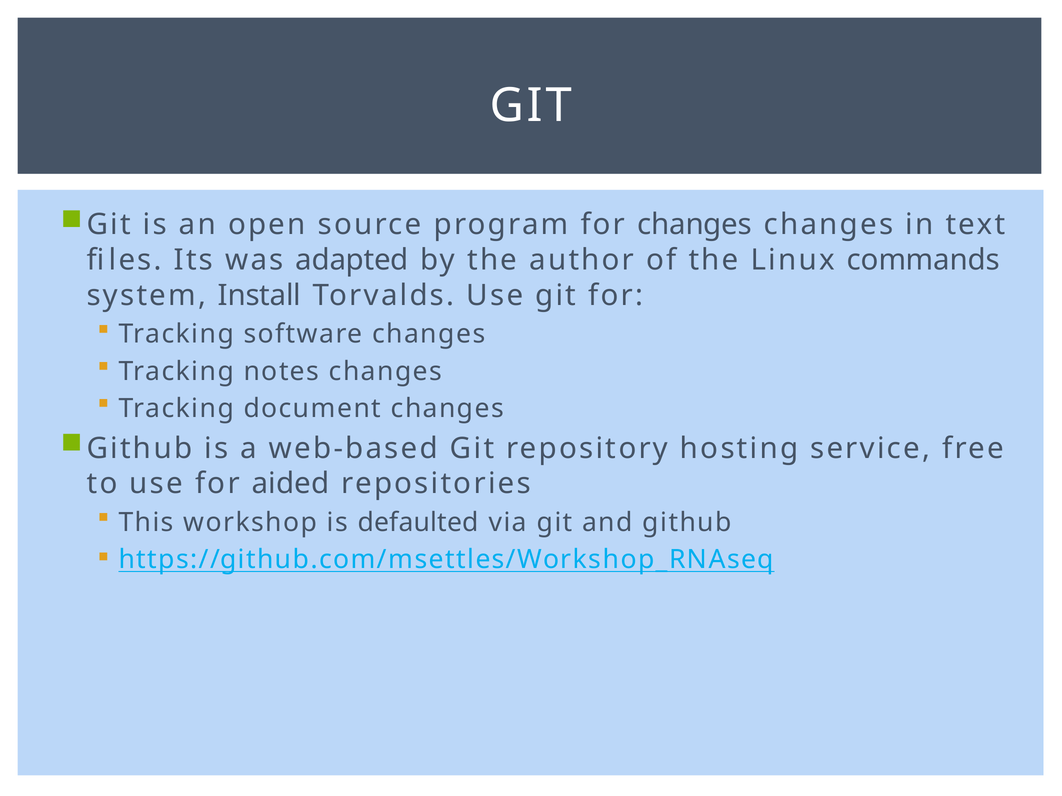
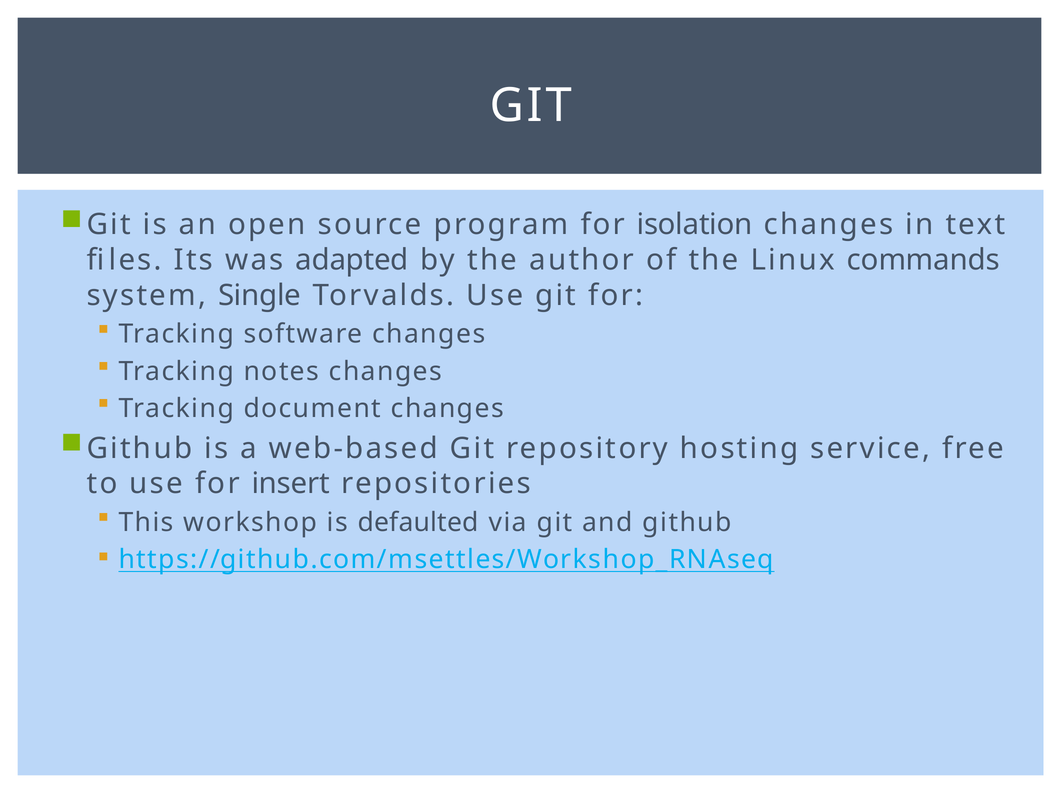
for changes: changes -> isolation
Install: Install -> Single
aided: aided -> insert
